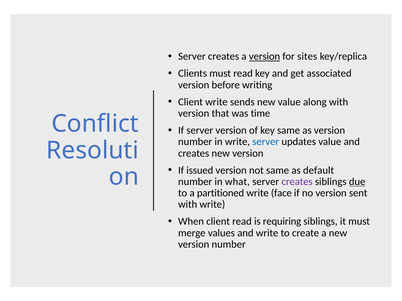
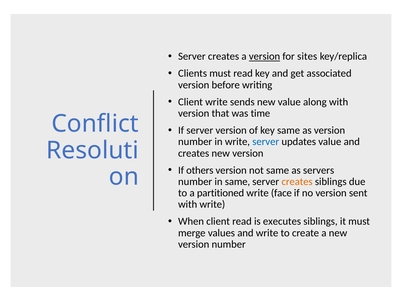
issued: issued -> others
default: default -> servers
in what: what -> same
creates at (297, 182) colour: purple -> orange
due underline: present -> none
requiring: requiring -> executes
